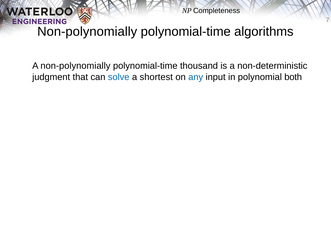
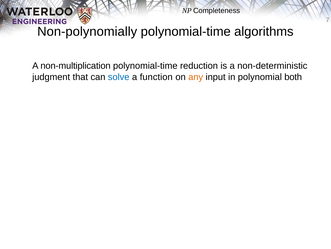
A non-polynomially: non-polynomially -> non-multiplication
thousand: thousand -> reduction
shortest: shortest -> function
any colour: blue -> orange
